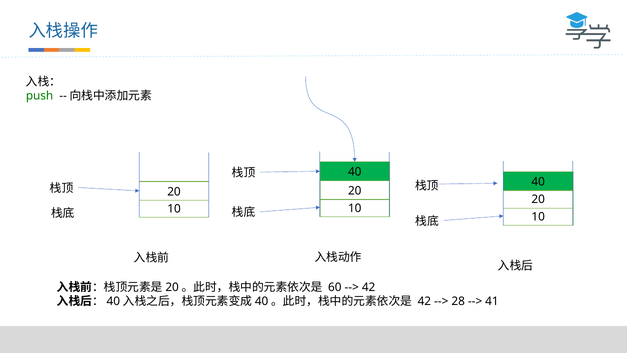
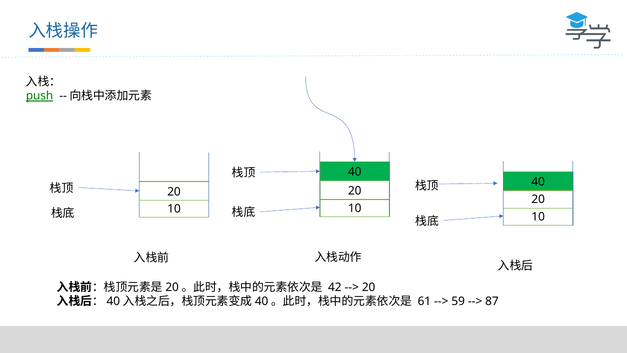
push underline: none -> present
60: 60 -> 42
42 at (369, 287): 42 -> 20
42 at (424, 301): 42 -> 61
28: 28 -> 59
41: 41 -> 87
